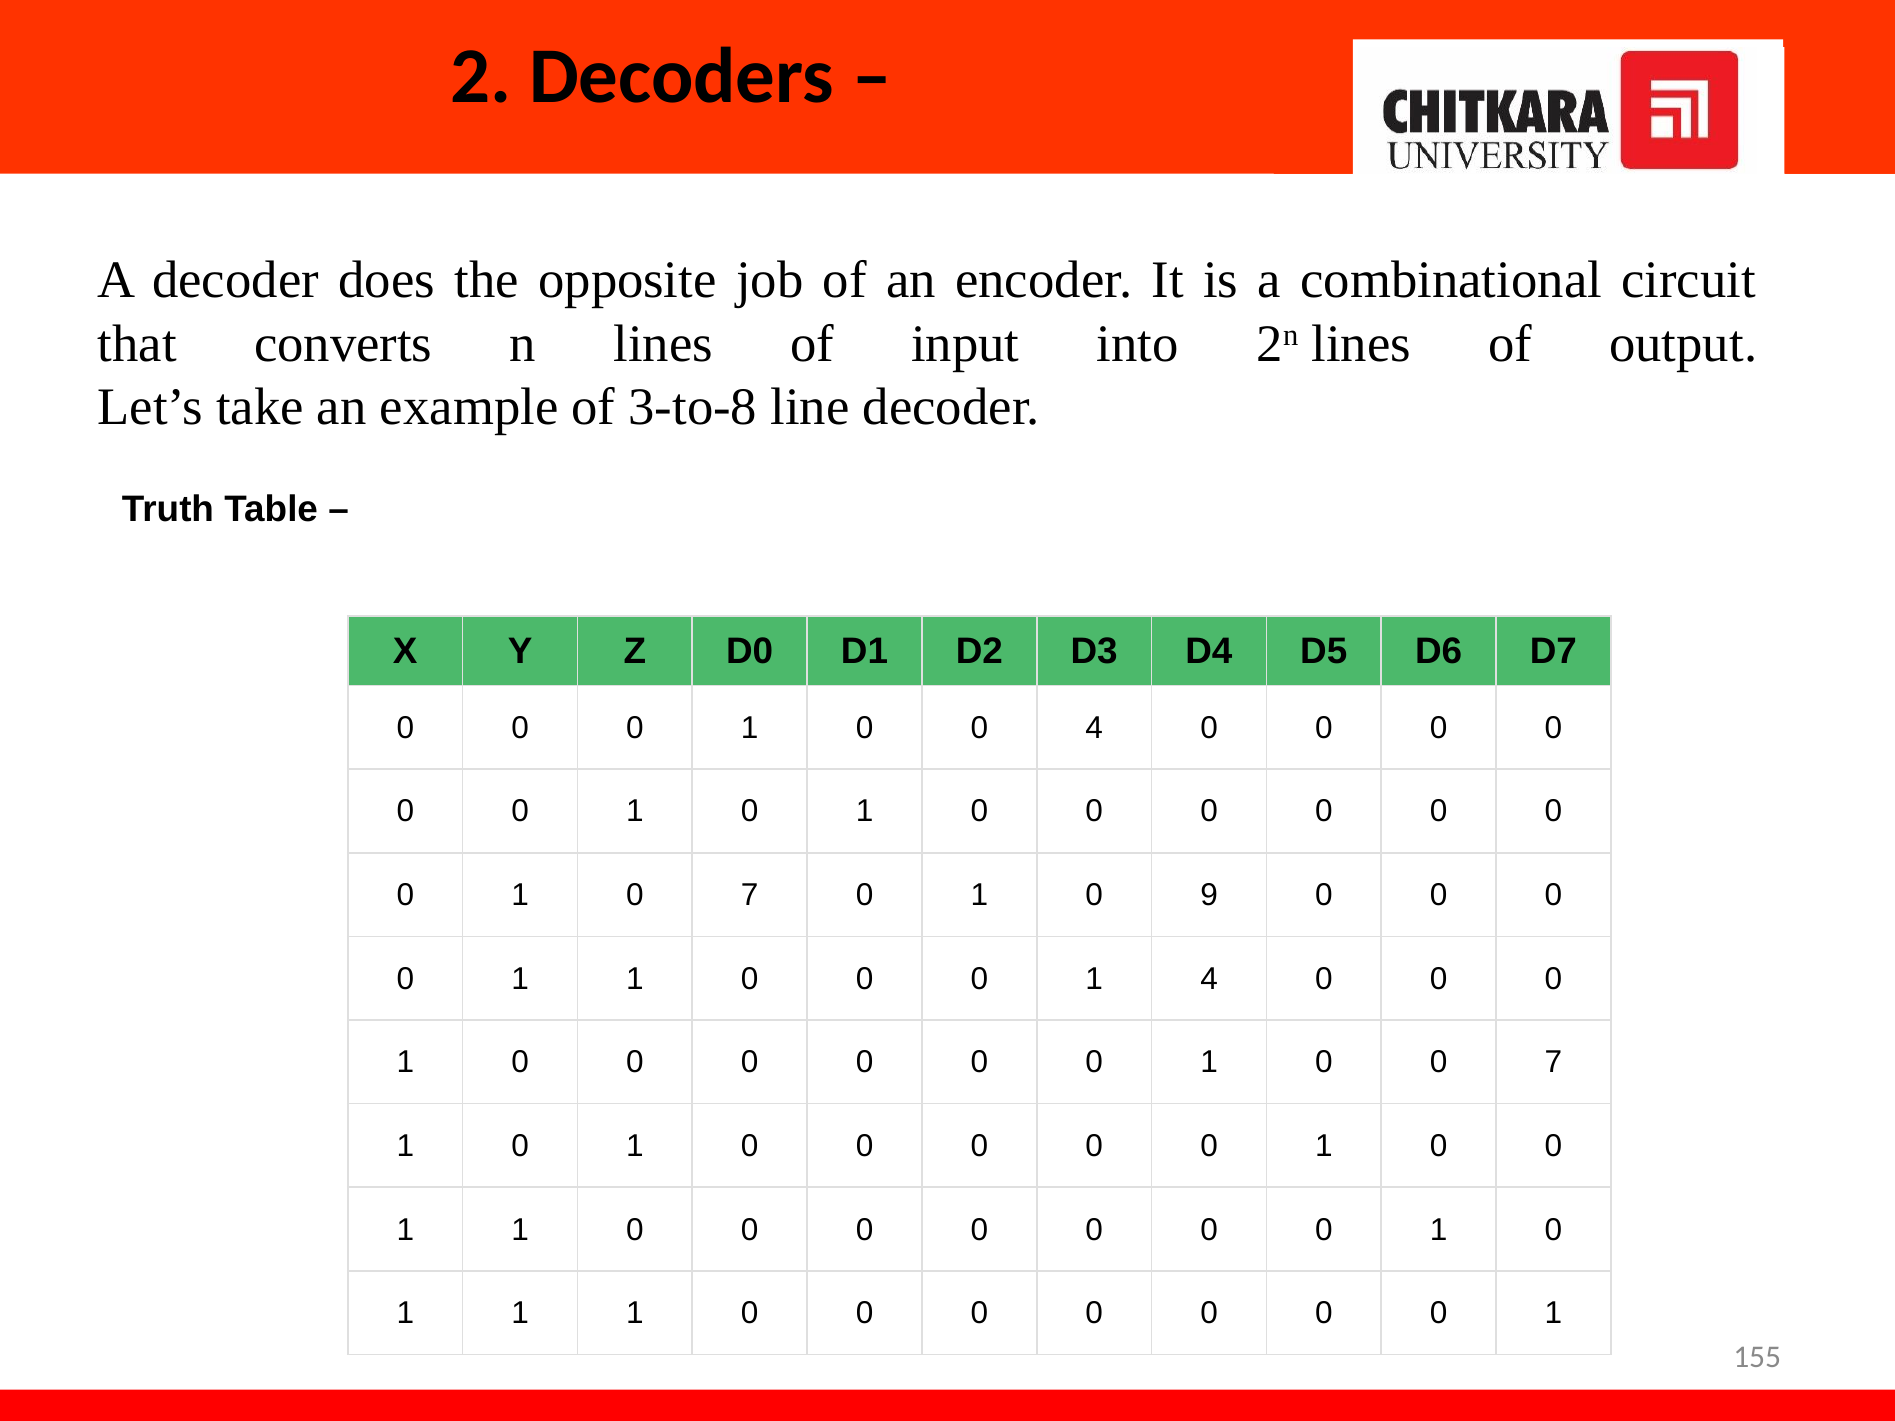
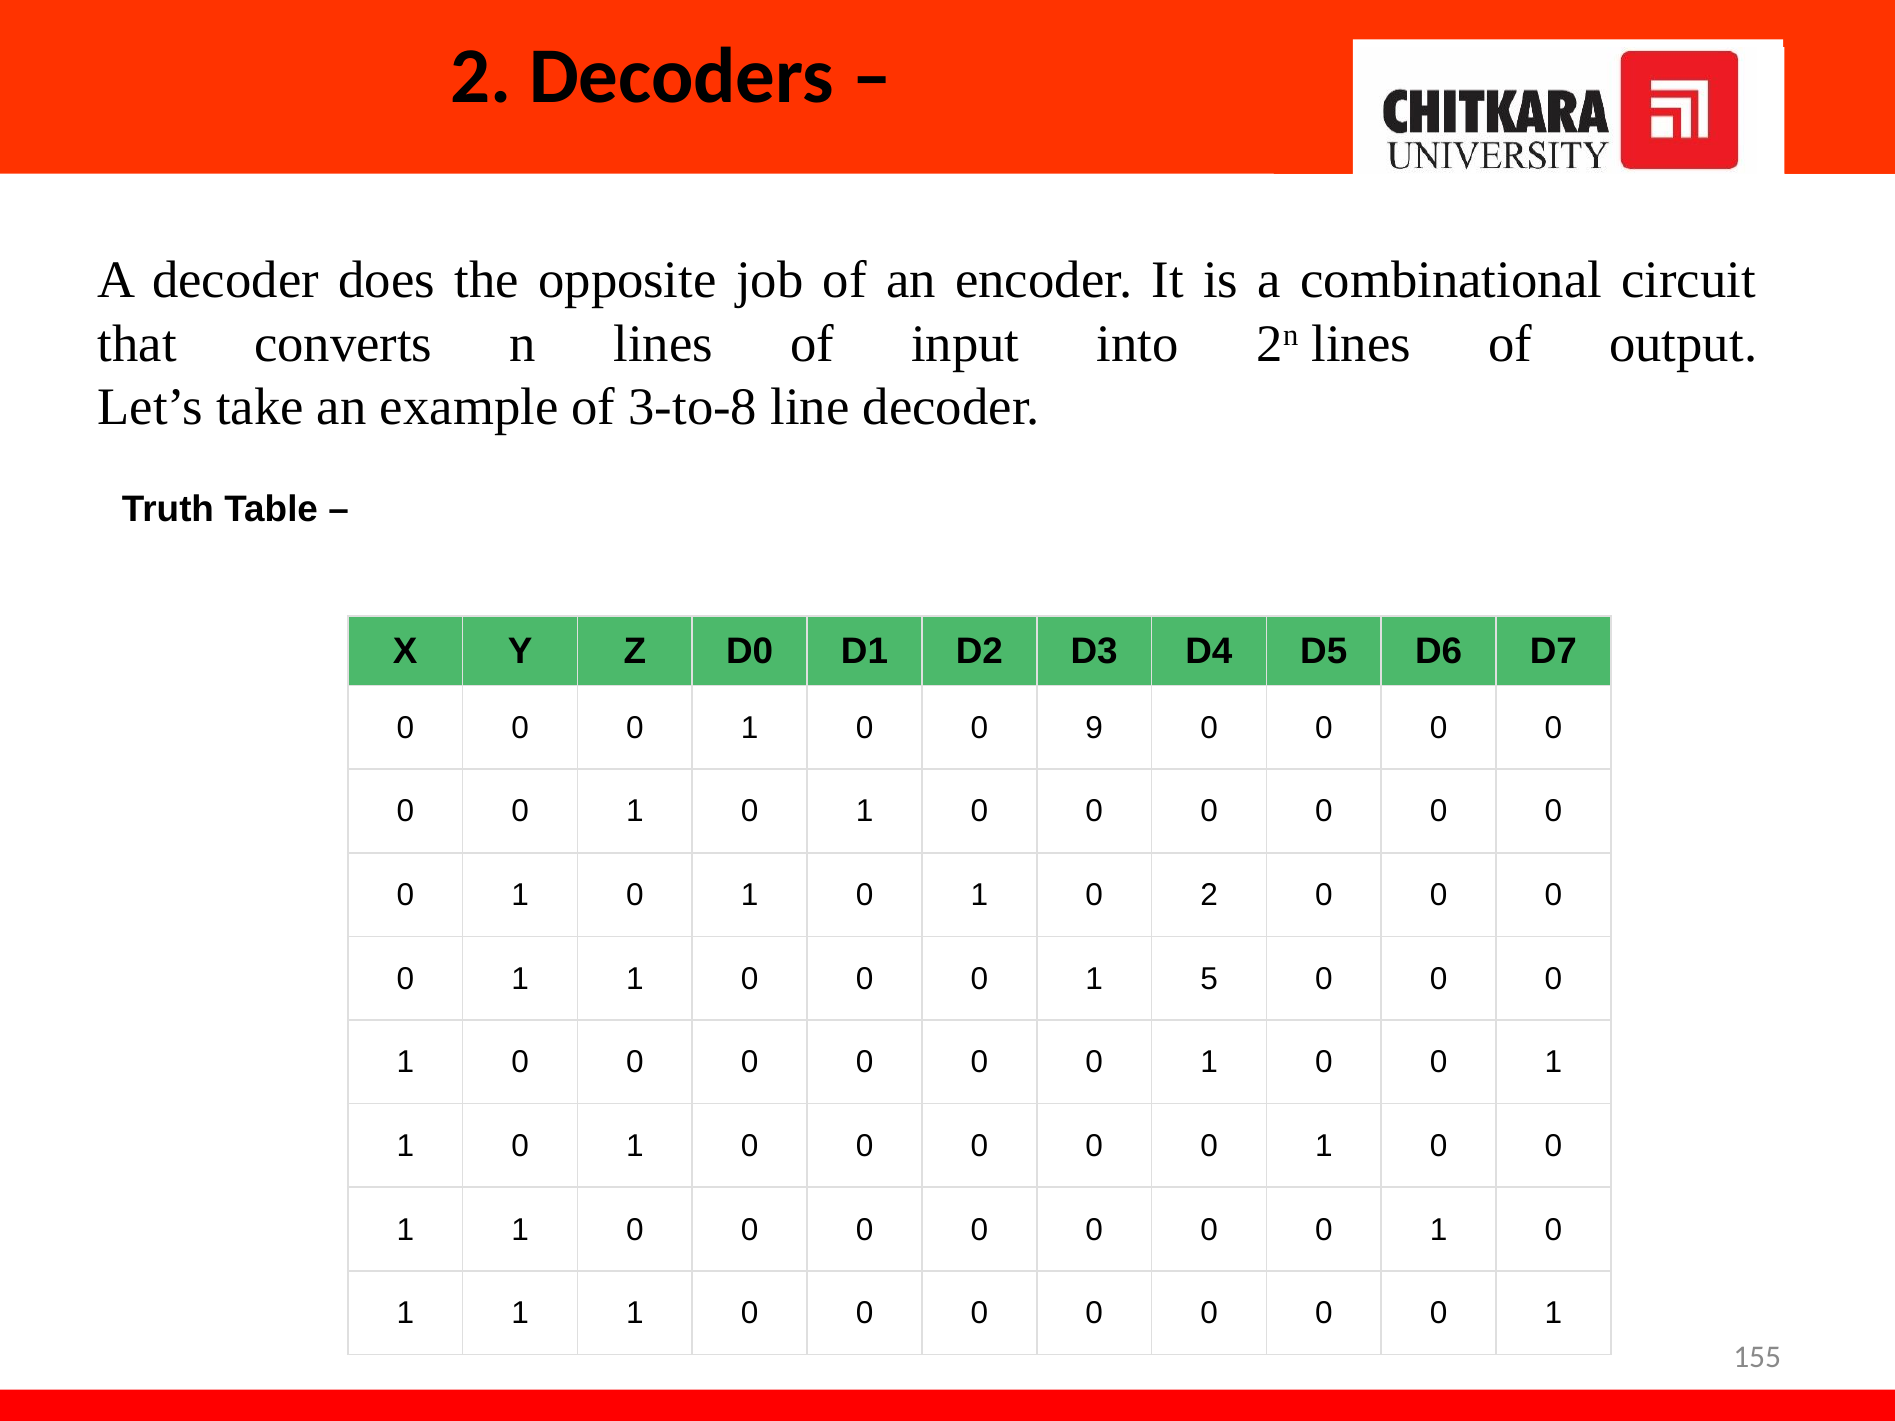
0 4: 4 -> 9
7 at (750, 895): 7 -> 1
0 9: 9 -> 2
1 4: 4 -> 5
7 at (1553, 1063): 7 -> 1
